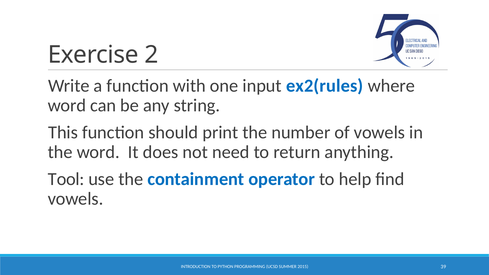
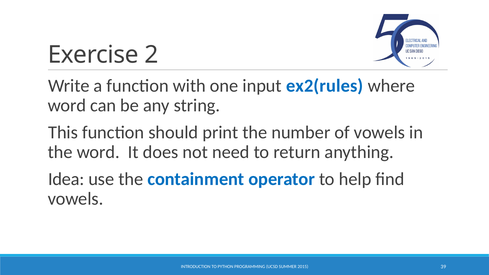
Tool: Tool -> Idea
